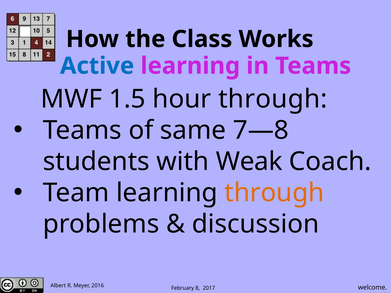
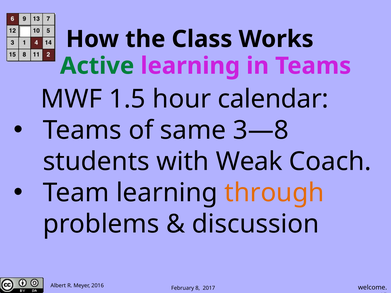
Active colour: blue -> green
hour through: through -> calendar
7—8: 7—8 -> 3—8
